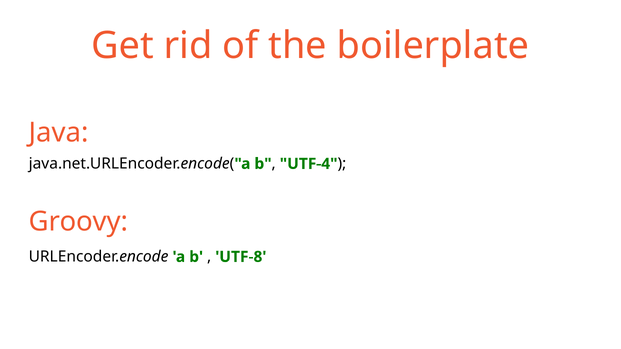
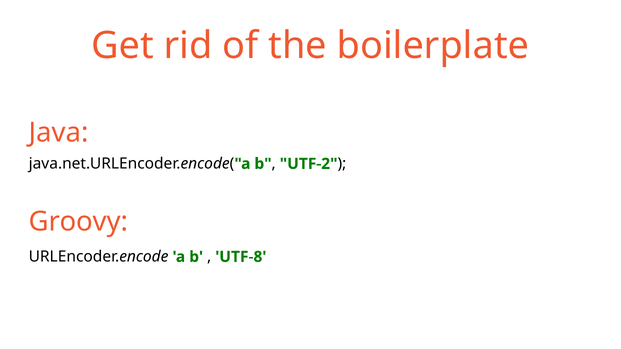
UTF-4: UTF-4 -> UTF-2
